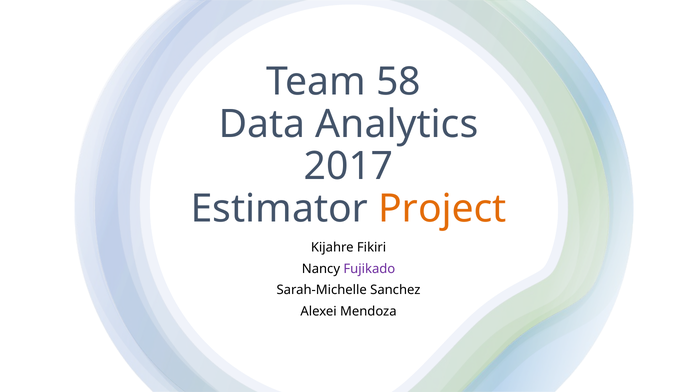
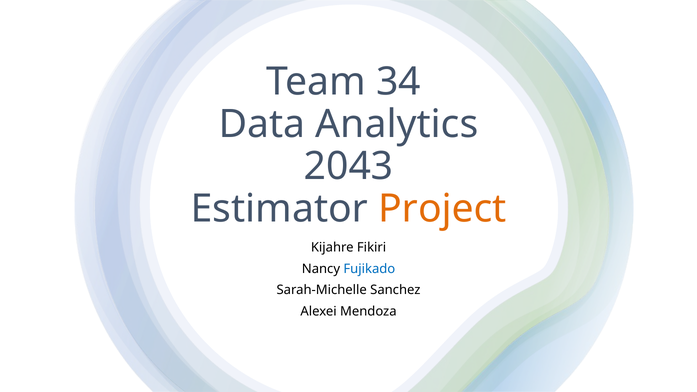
58: 58 -> 34
2017: 2017 -> 2043
Fujikado colour: purple -> blue
